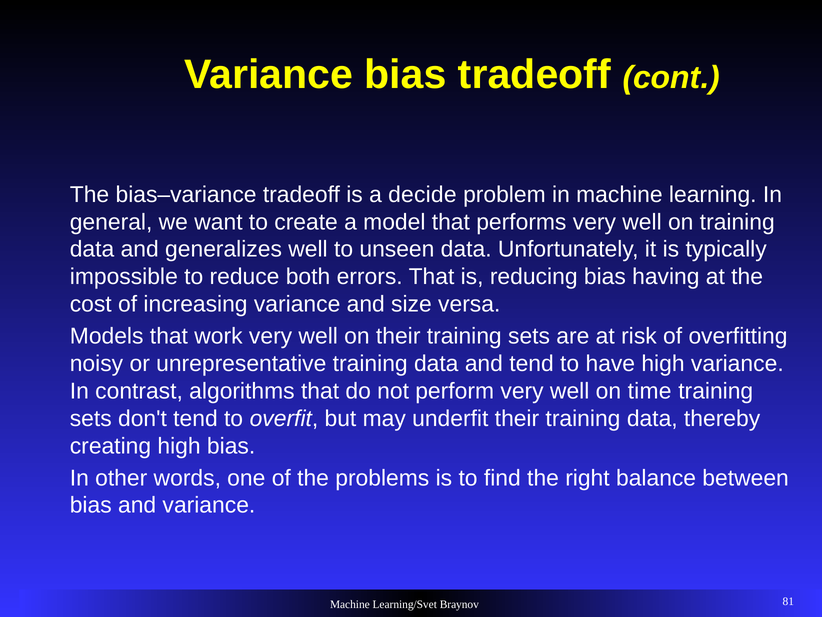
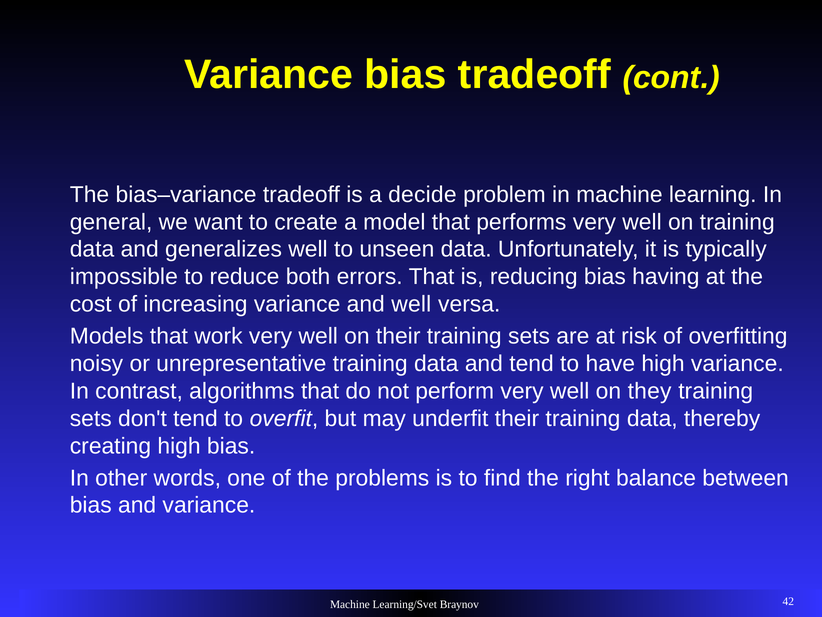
and size: size -> well
time: time -> they
81: 81 -> 42
